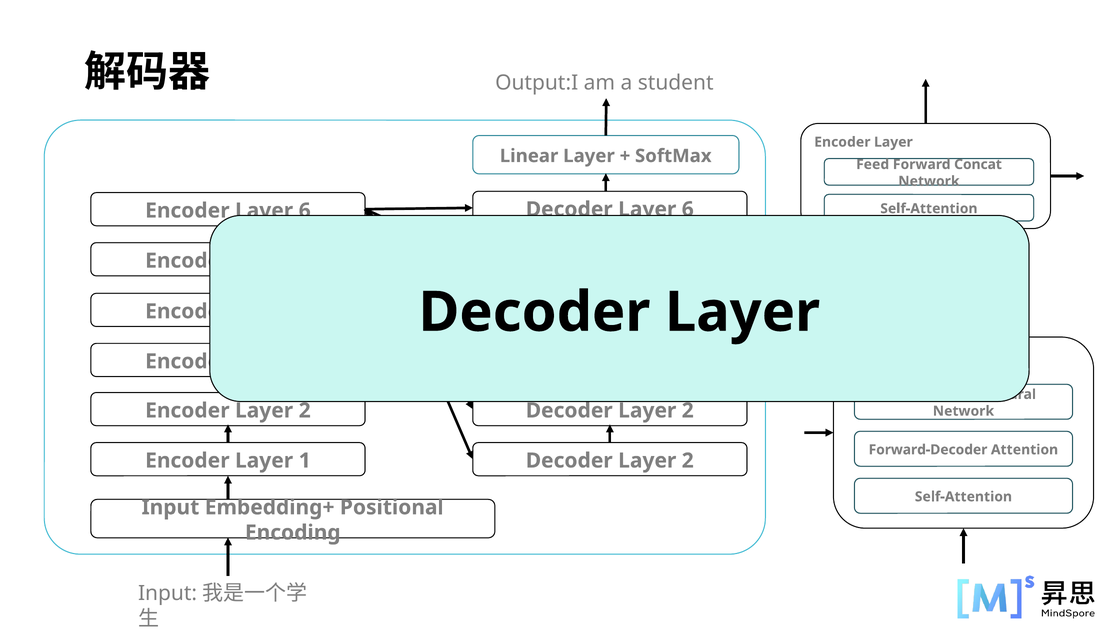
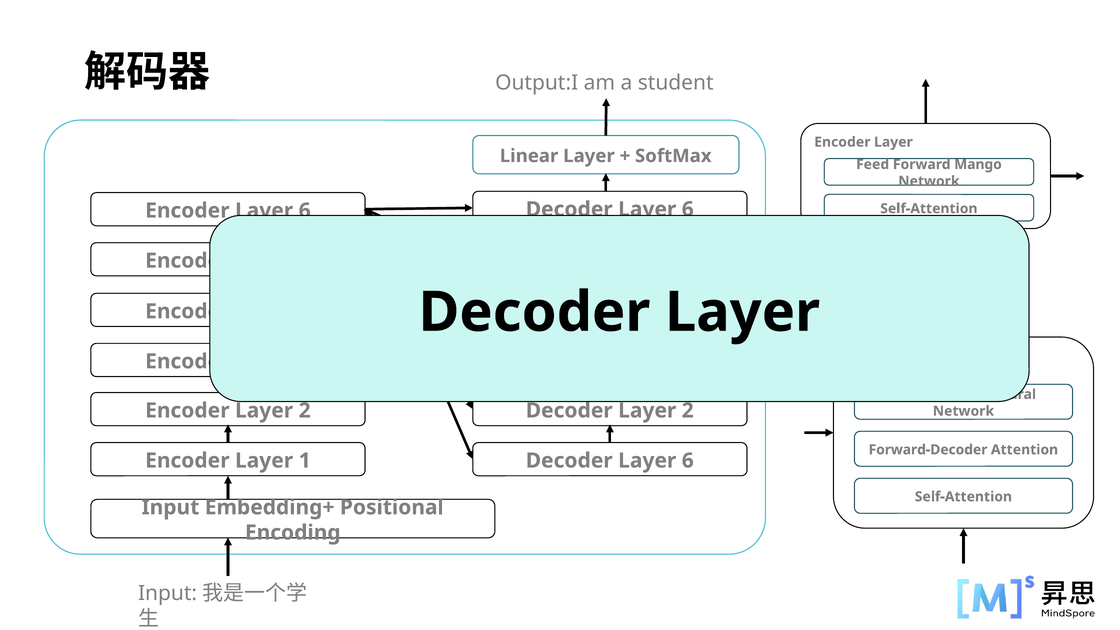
Concat: Concat -> Mango
2 at (688, 461): 2 -> 6
